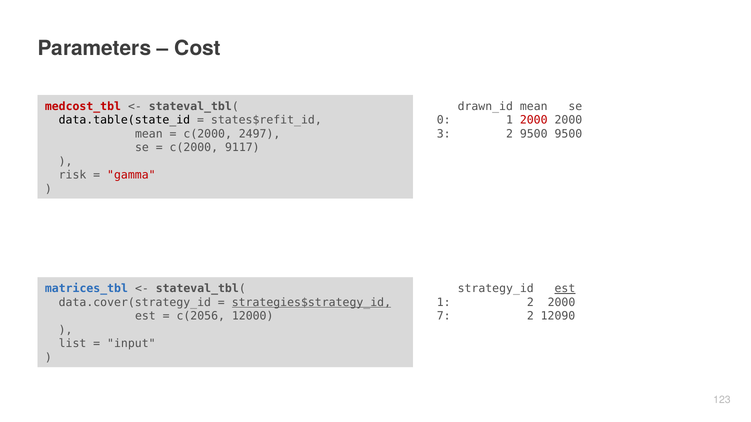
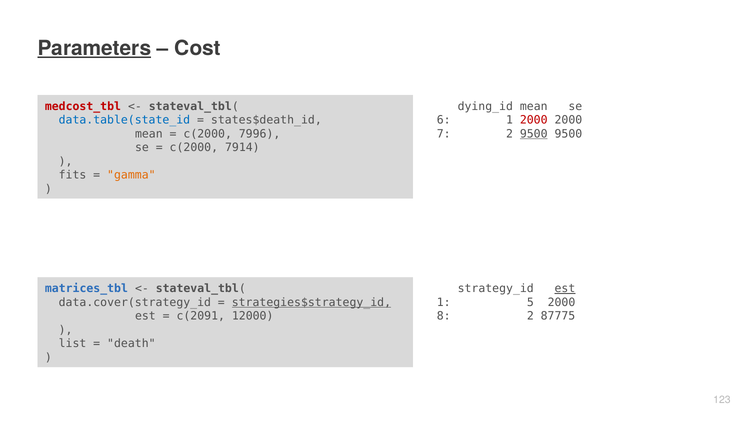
Parameters underline: none -> present
drawn_id: drawn_id -> dying_id
data.table(state_id colour: black -> blue
states$refit_id: states$refit_id -> states$death_id
0: 0 -> 6
2497: 2497 -> 7996
3: 3 -> 7
9500 at (534, 134) underline: none -> present
9117: 9117 -> 7914
risk: risk -> fits
gamma colour: red -> orange
1 2: 2 -> 5
c(2056: c(2056 -> c(2091
7: 7 -> 8
12090: 12090 -> 87775
input: input -> death
